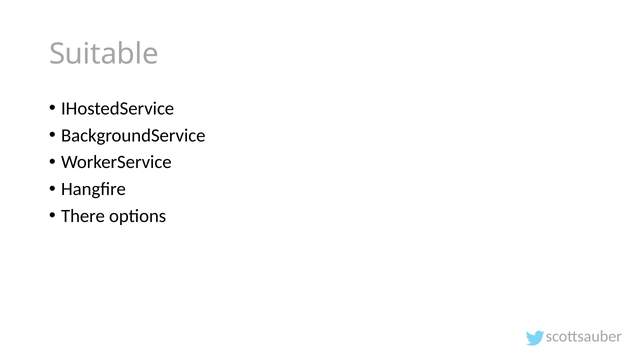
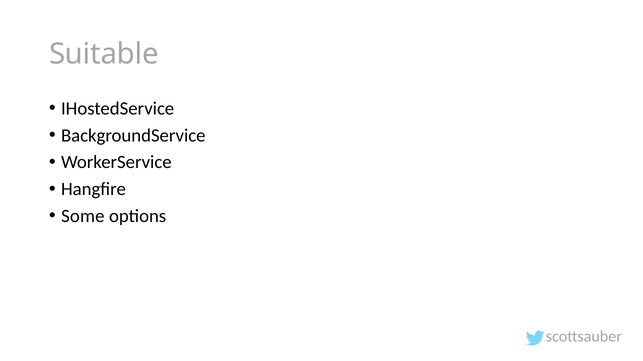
There: There -> Some
